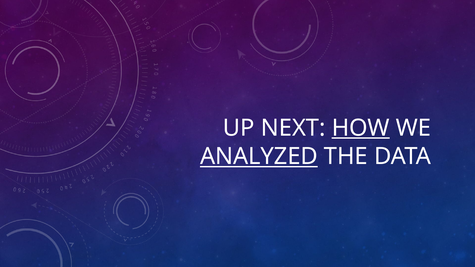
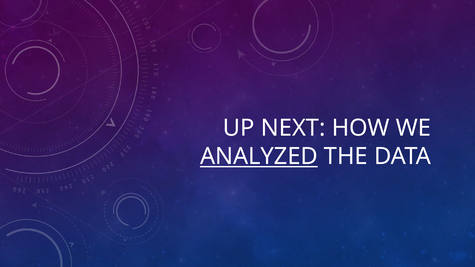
HOW underline: present -> none
